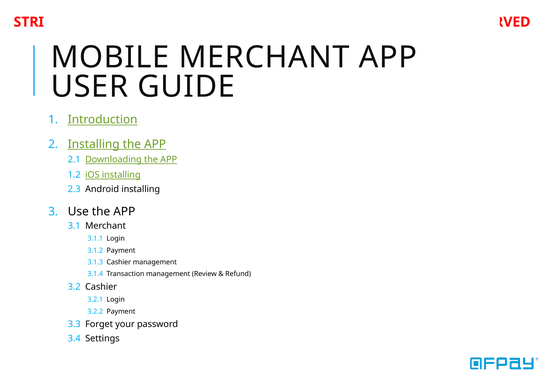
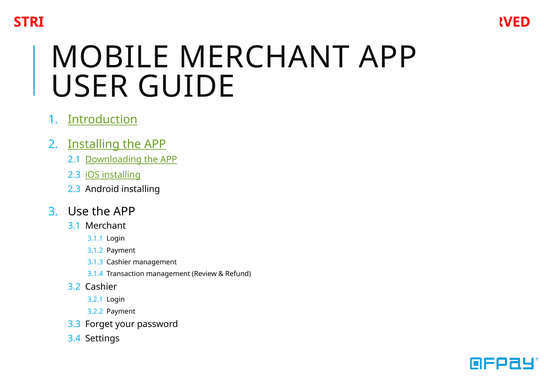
1.2 at (74, 175): 1.2 -> 2.3
